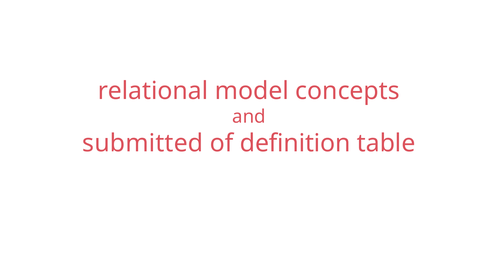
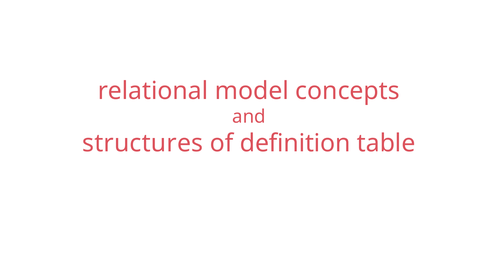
submitted: submitted -> structures
